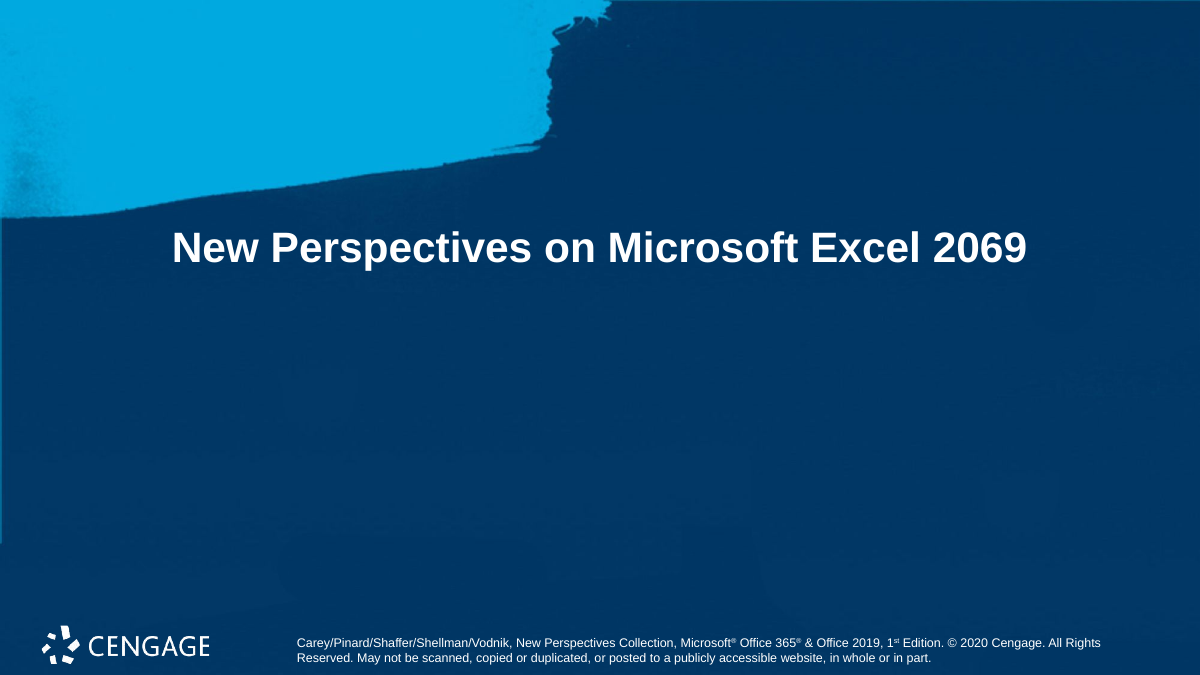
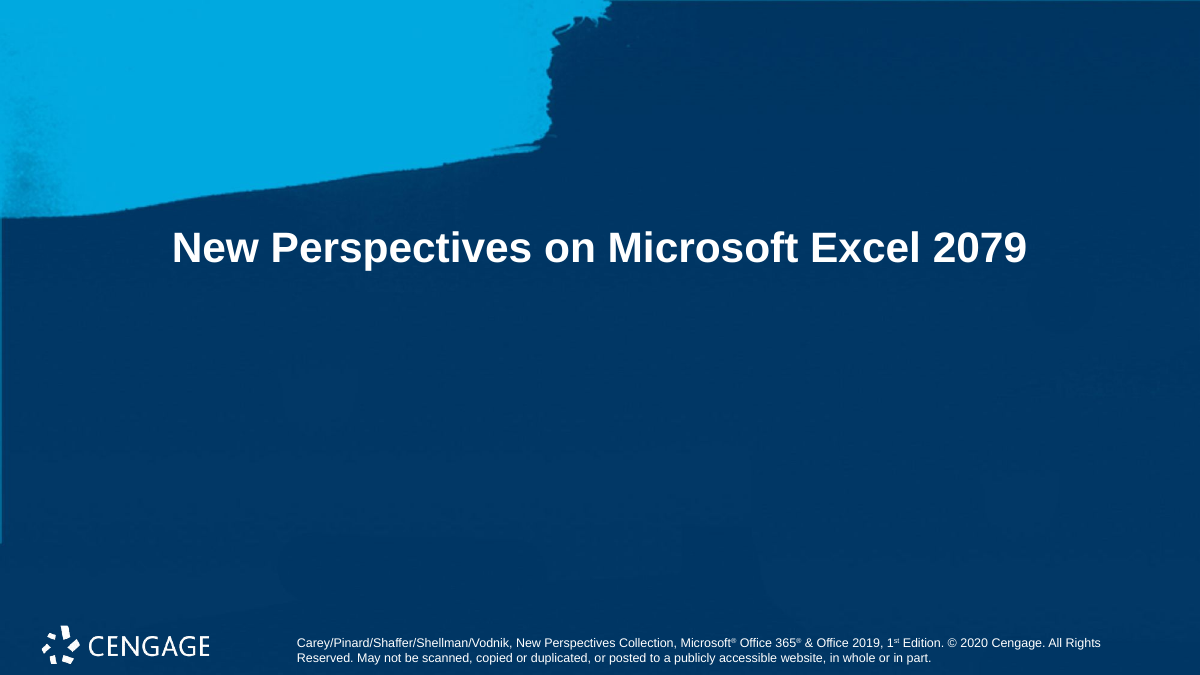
2069: 2069 -> 2079
